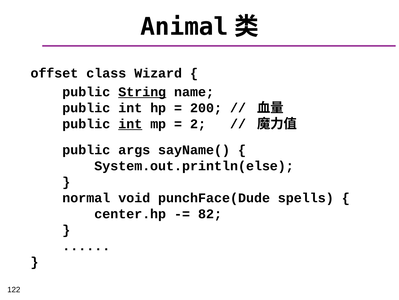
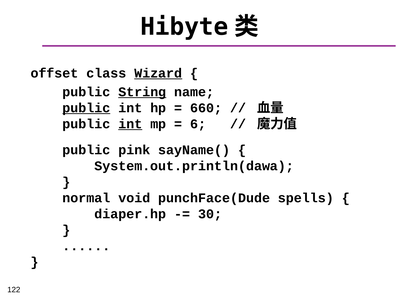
Animal: Animal -> Hibyte
Wizard underline: none -> present
public at (86, 108) underline: none -> present
200: 200 -> 660
2: 2 -> 6
args: args -> pink
System.out.println(else: System.out.println(else -> System.out.println(dawa
center.hp: center.hp -> diaper.hp
82: 82 -> 30
